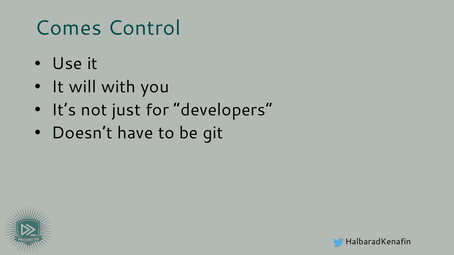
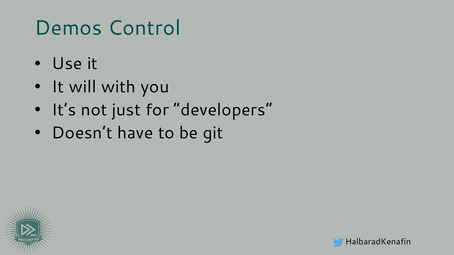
Comes: Comes -> Demos
